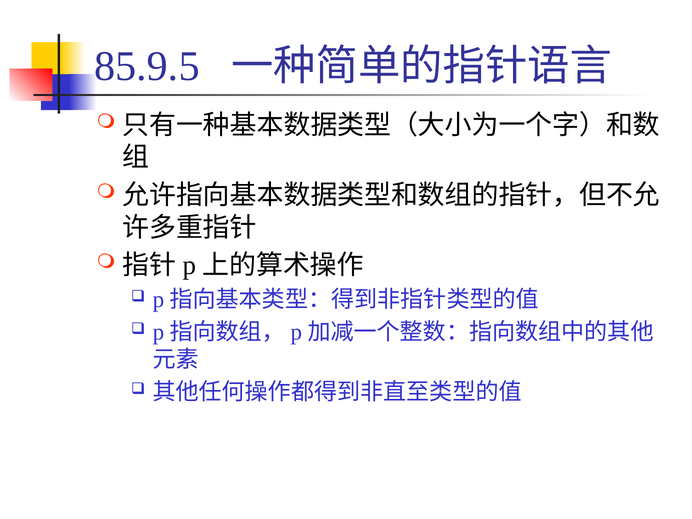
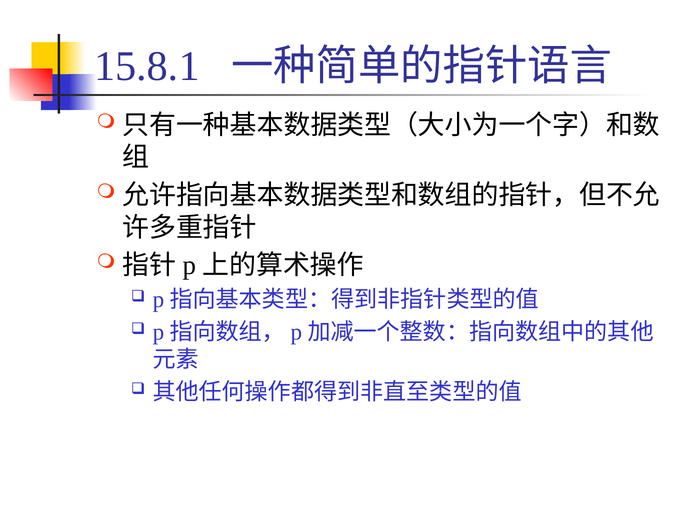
85.9.5: 85.9.5 -> 15.8.1
